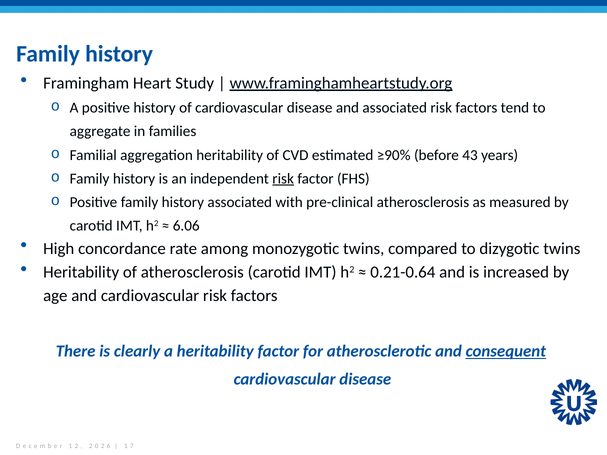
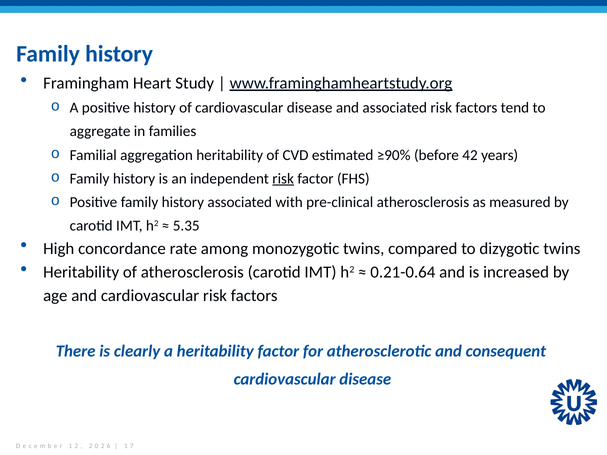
43: 43 -> 42
6.06: 6.06 -> 5.35
consequent underline: present -> none
